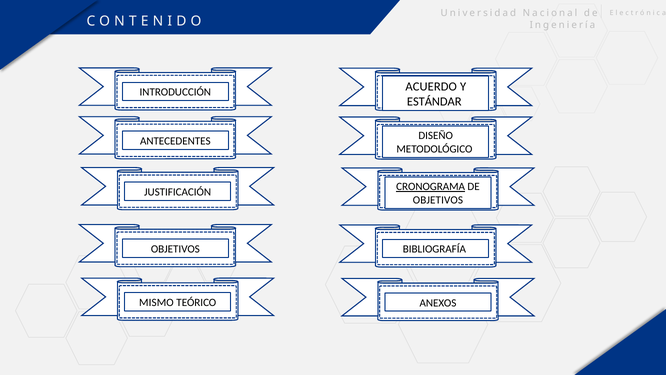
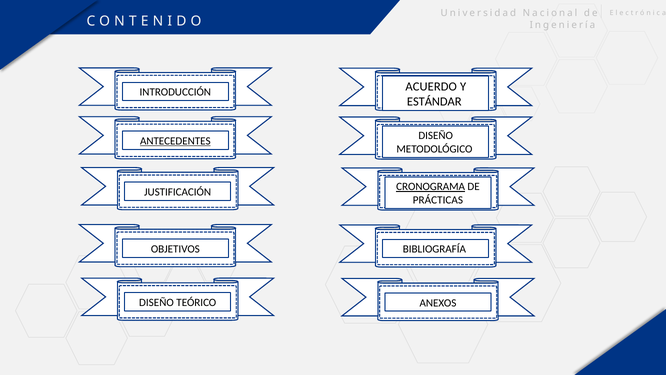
ANTECEDENTES underline: none -> present
OBJETIVOS at (438, 200): OBJETIVOS -> PRÁCTICAS
MISMO at (156, 302): MISMO -> DISEÑO
